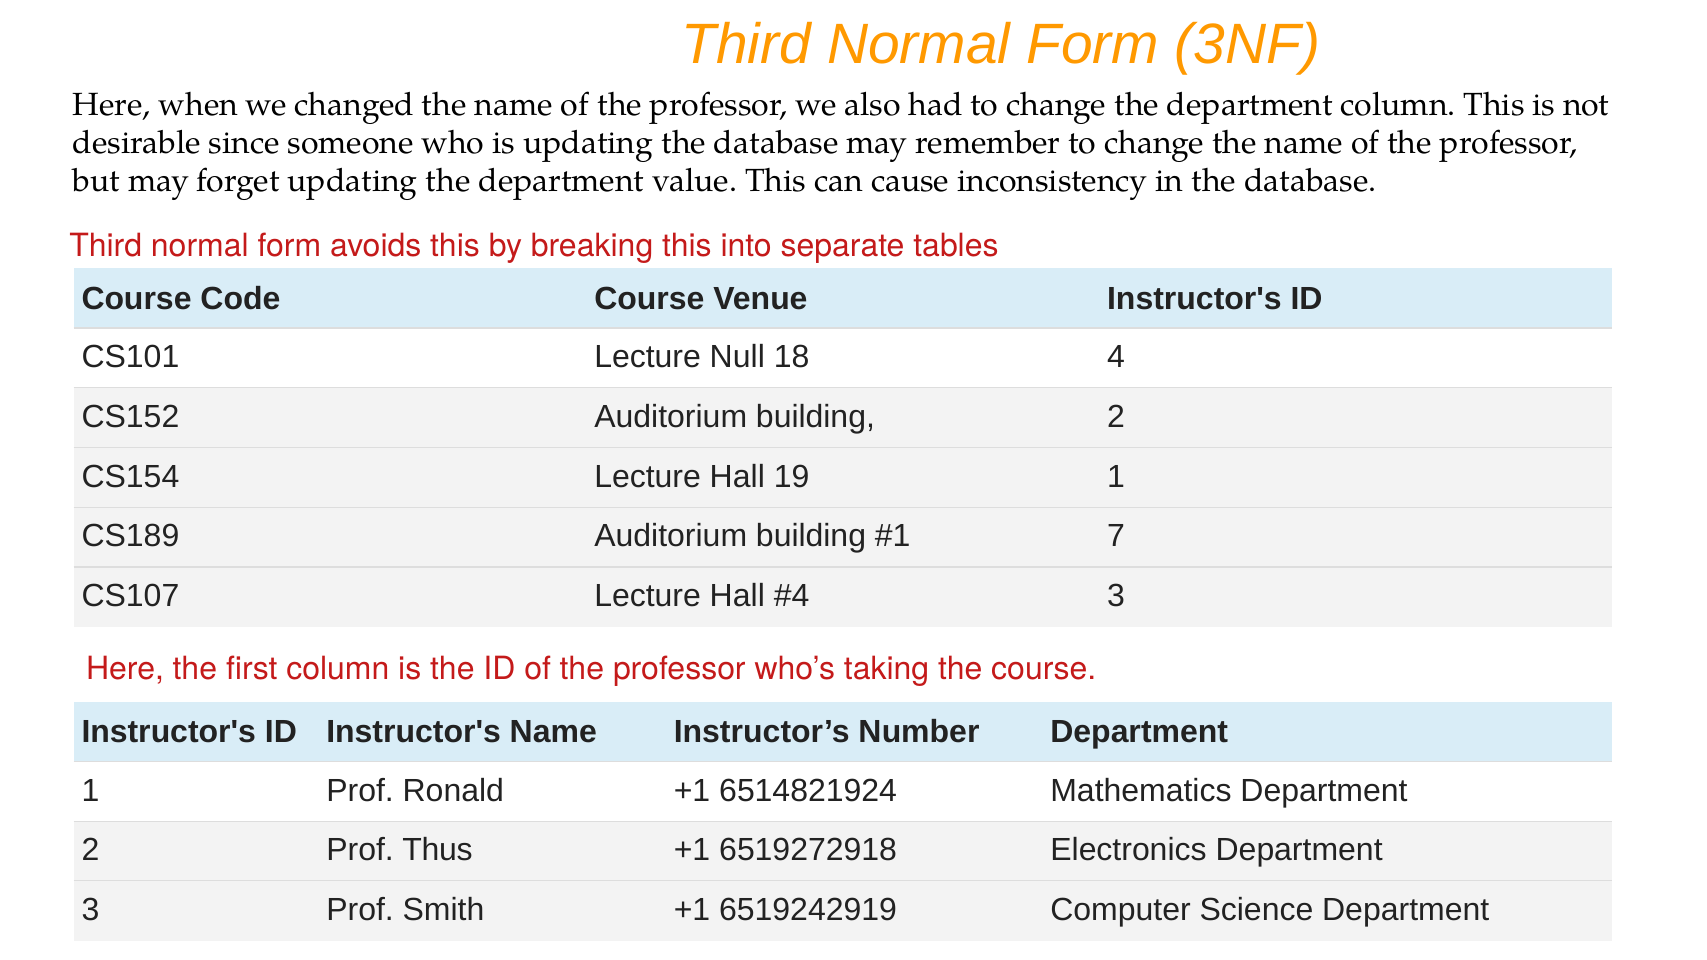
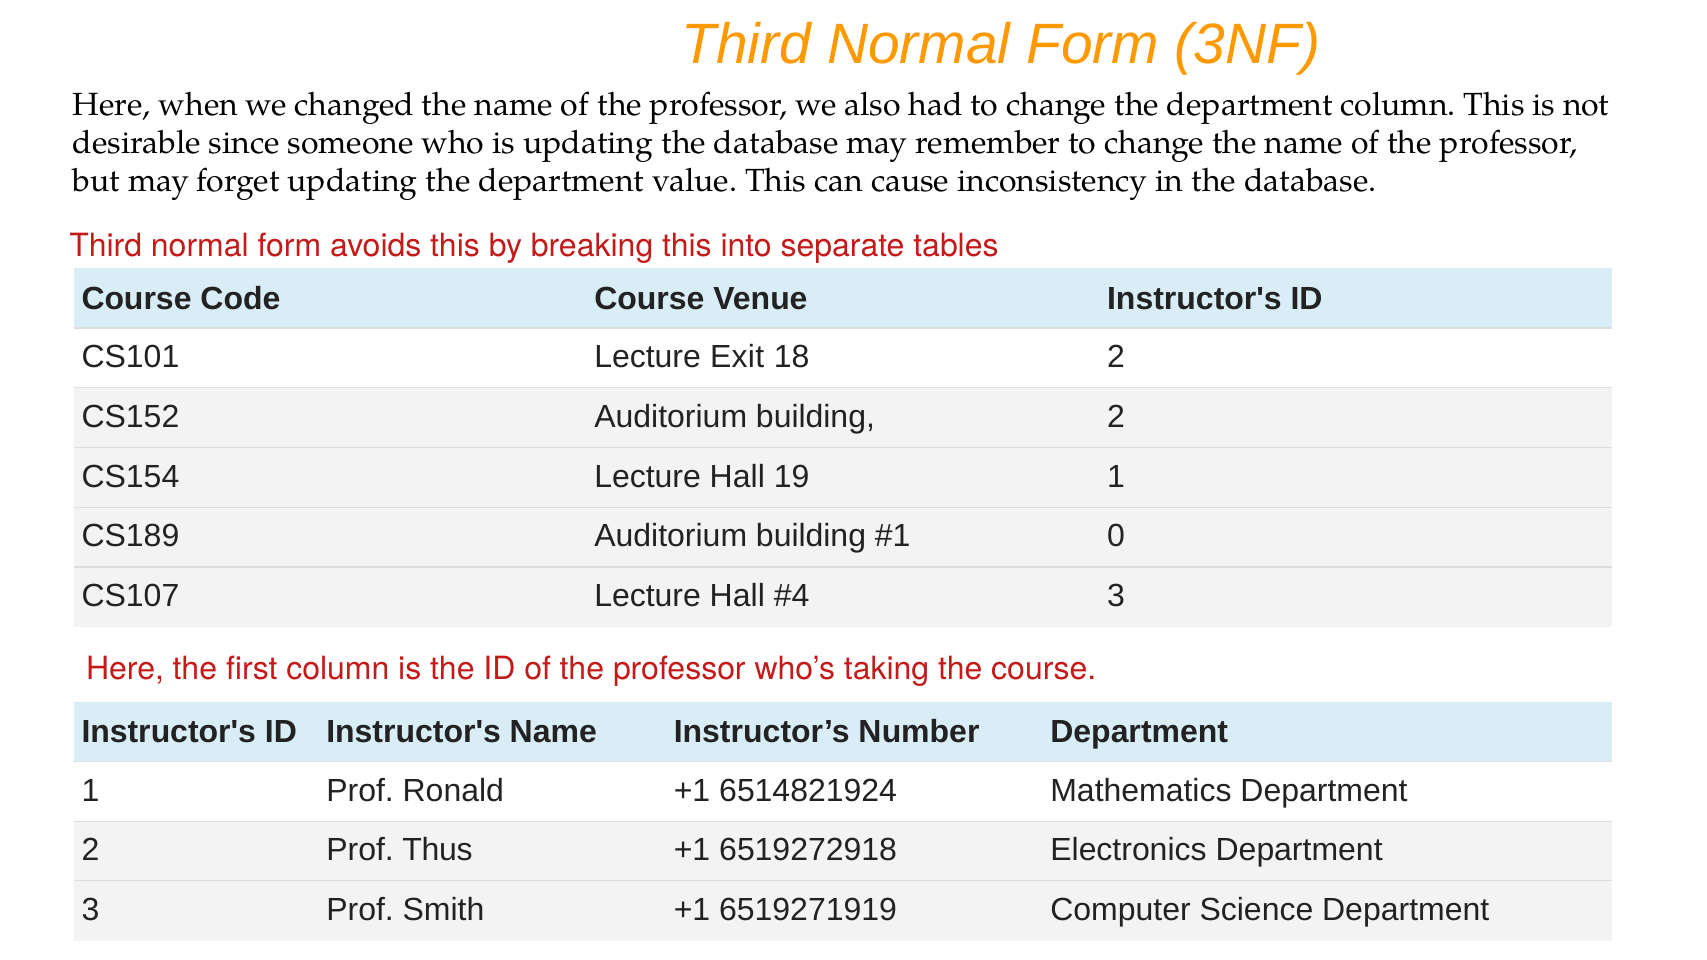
Null: Null -> Exit
18 4: 4 -> 2
7: 7 -> 0
6519242919: 6519242919 -> 6519271919
